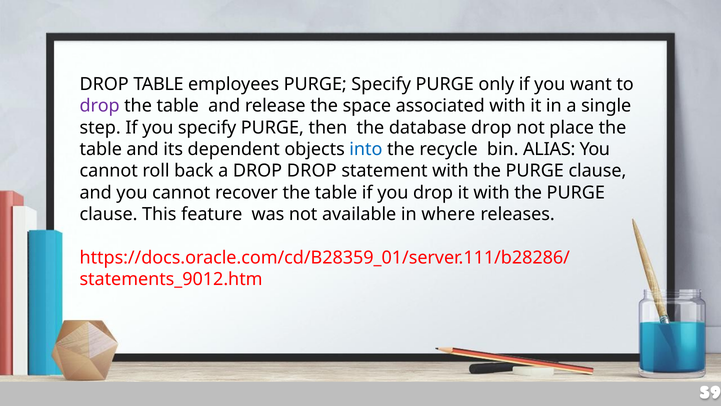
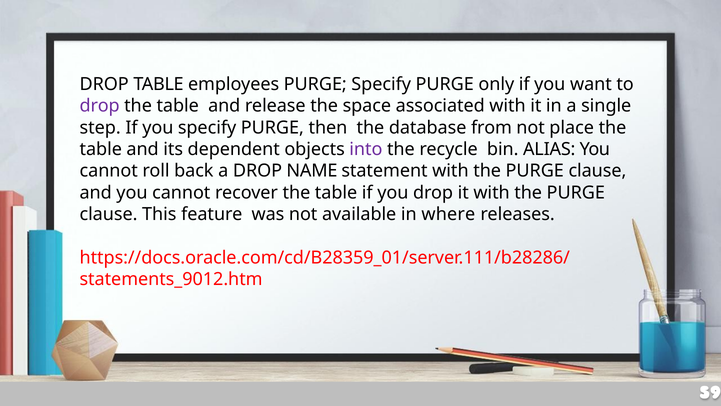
database drop: drop -> from
into colour: blue -> purple
DROP DROP: DROP -> NAME
